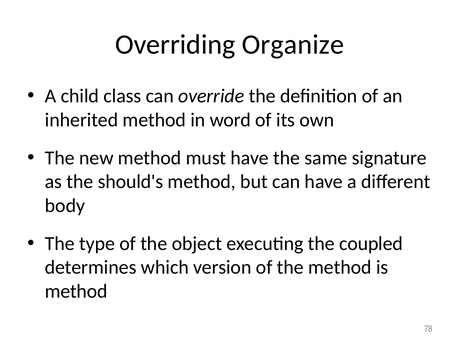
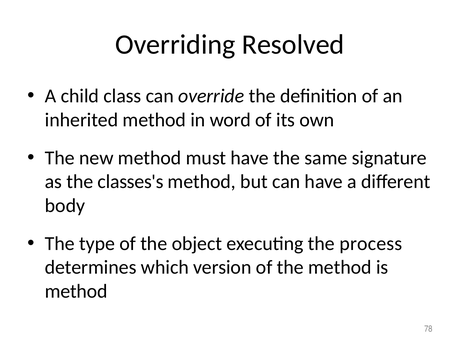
Organize: Organize -> Resolved
should's: should's -> classes's
coupled: coupled -> process
